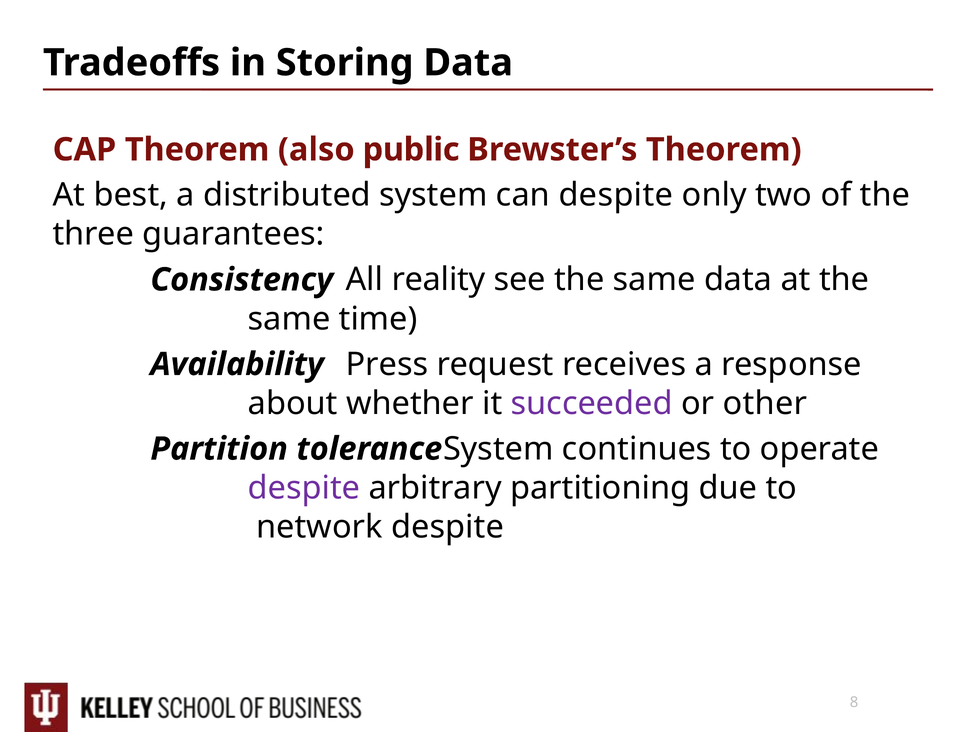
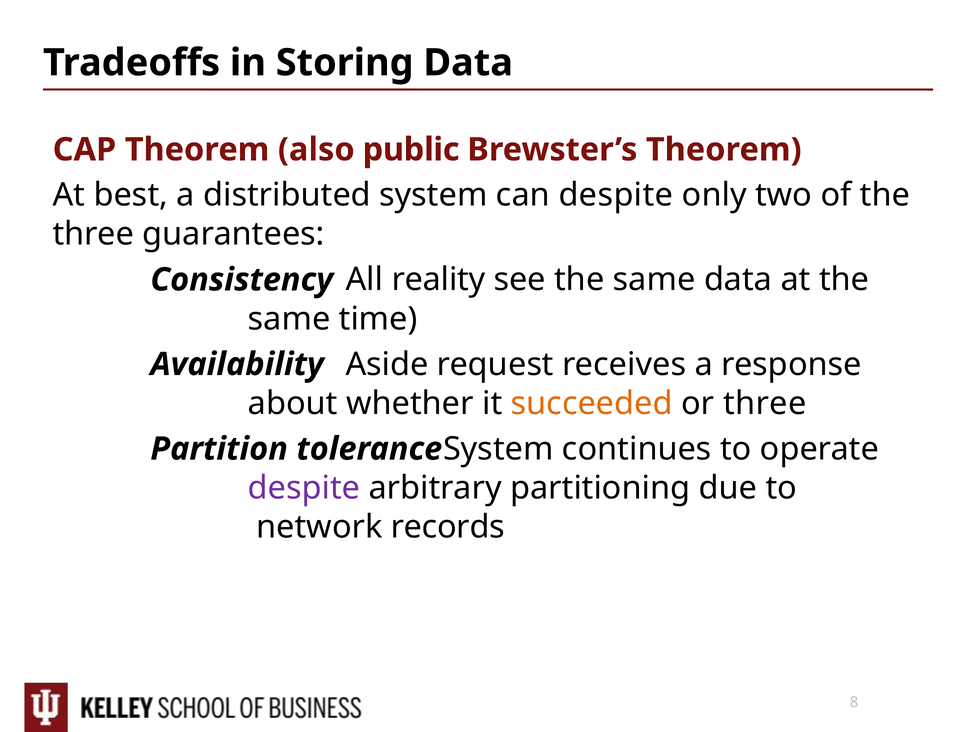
Press: Press -> Aside
succeeded colour: purple -> orange
or other: other -> three
network despite: despite -> records
